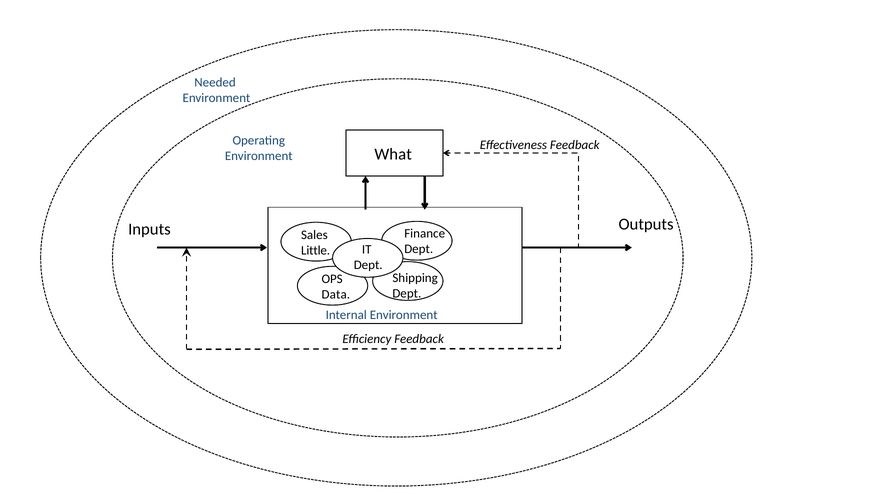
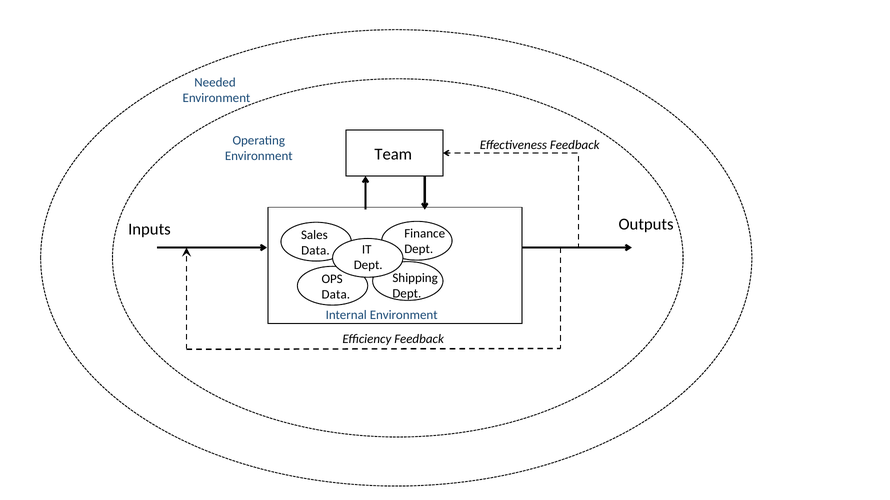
What: What -> Team
Little at (316, 251): Little -> Data
